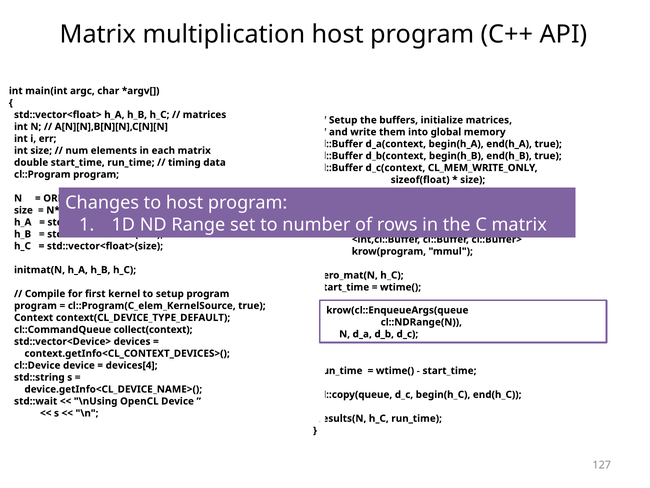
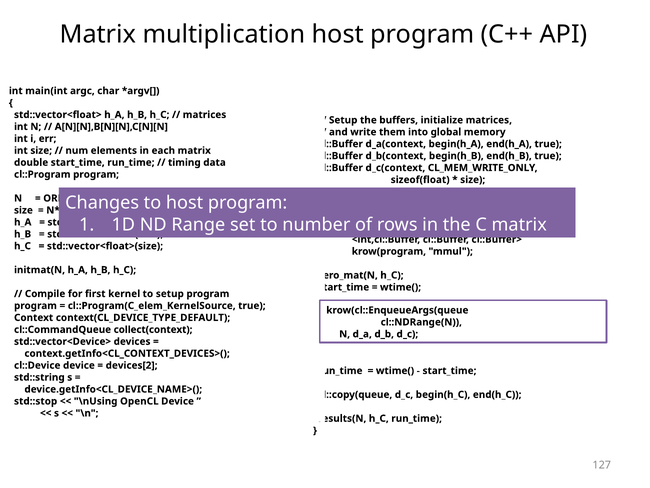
devices[4: devices[4 -> devices[2
std::wait: std::wait -> std::stop
